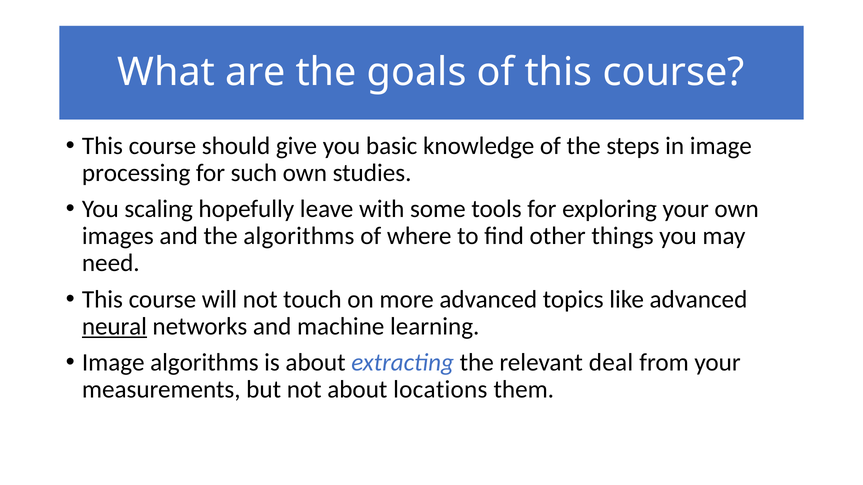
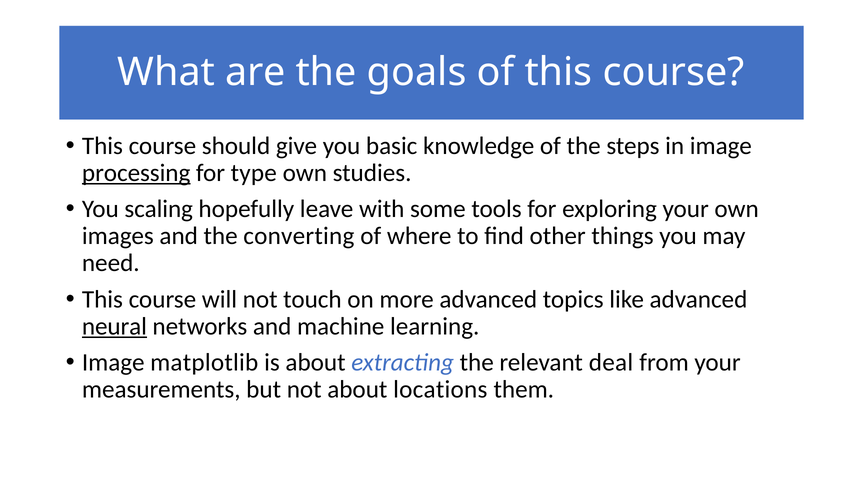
processing underline: none -> present
such: such -> type
the algorithms: algorithms -> converting
Image algorithms: algorithms -> matplotlib
